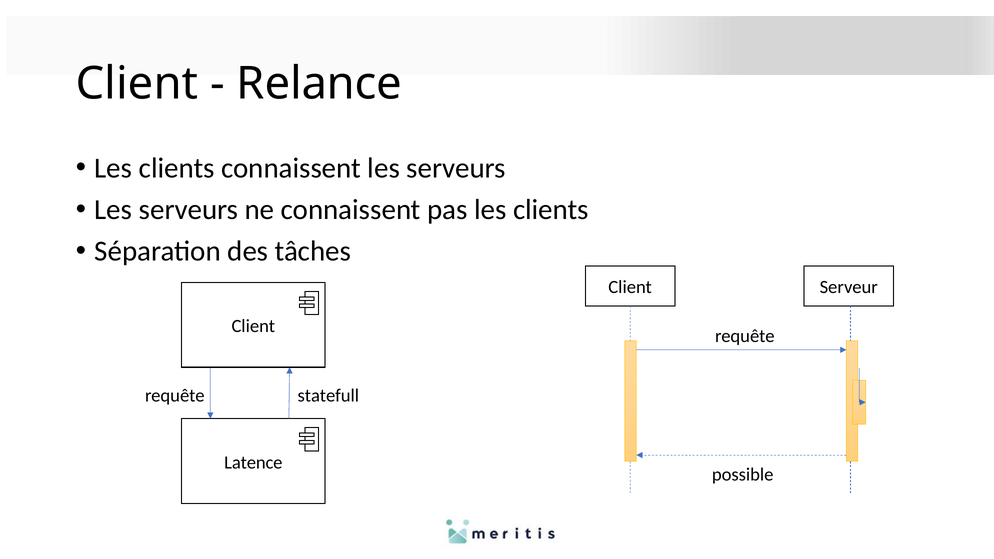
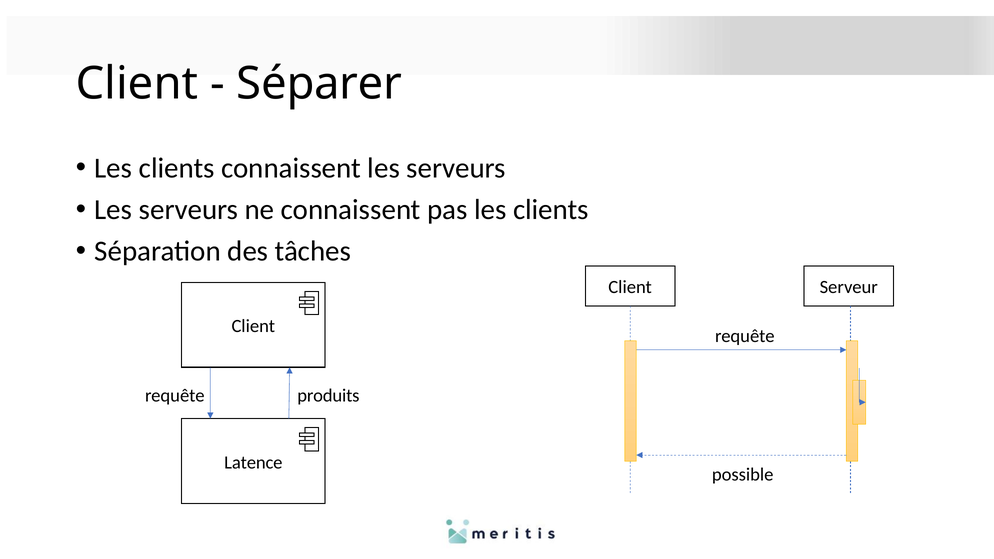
Relance: Relance -> Séparer
statefull: statefull -> produits
